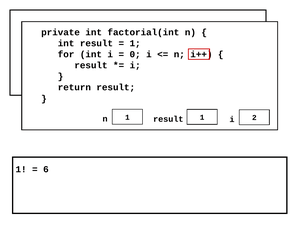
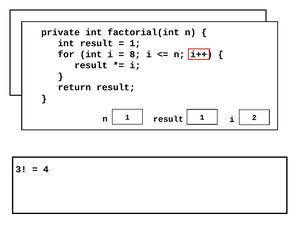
0 at (135, 54): 0 -> 8
1 at (21, 170): 1 -> 3
6: 6 -> 4
